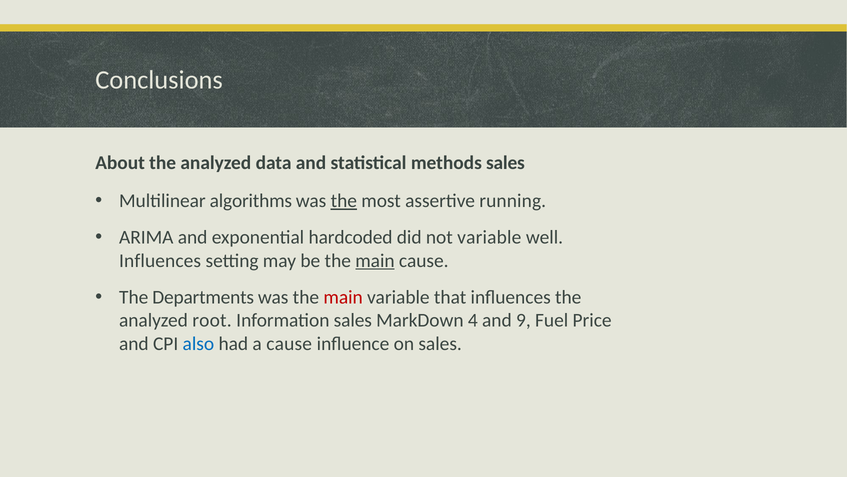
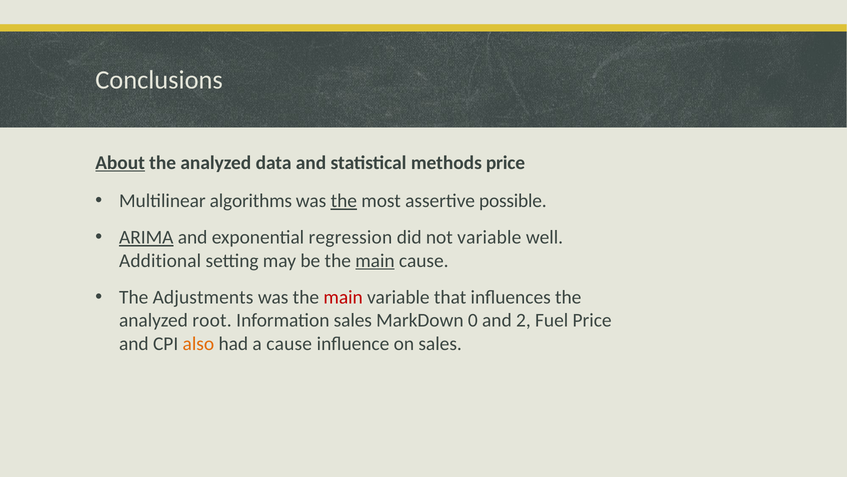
About underline: none -> present
methods sales: sales -> price
running: running -> possible
ARIMA underline: none -> present
hardcoded: hardcoded -> regression
Influences at (160, 260): Influences -> Additional
Departments: Departments -> Adjustments
4: 4 -> 0
9: 9 -> 2
also colour: blue -> orange
